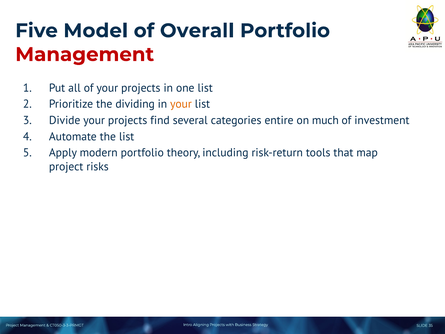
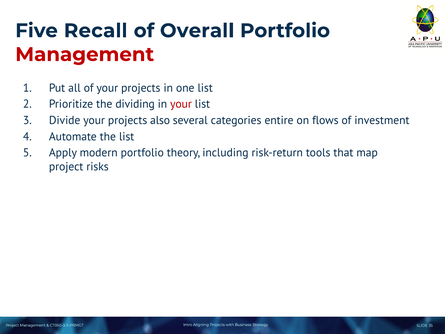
Model: Model -> Recall
your at (181, 104) colour: orange -> red
find: find -> also
much: much -> flows
